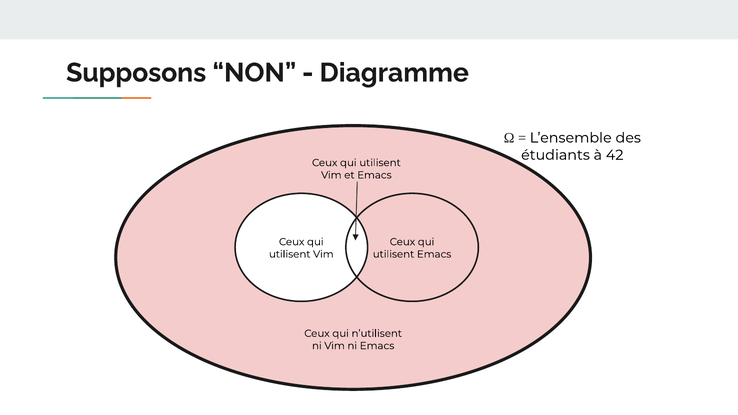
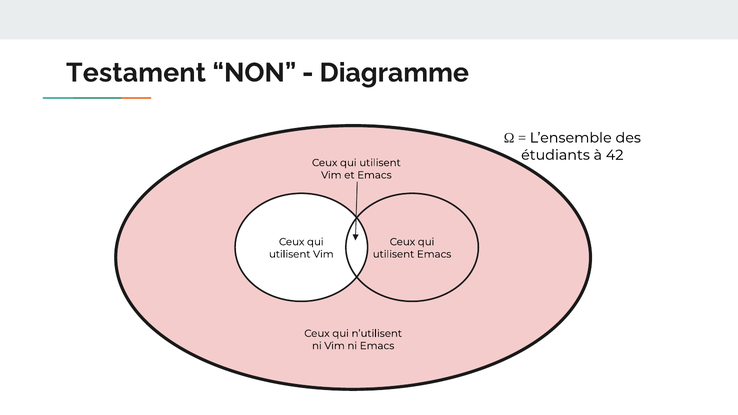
Supposons: Supposons -> Testament
